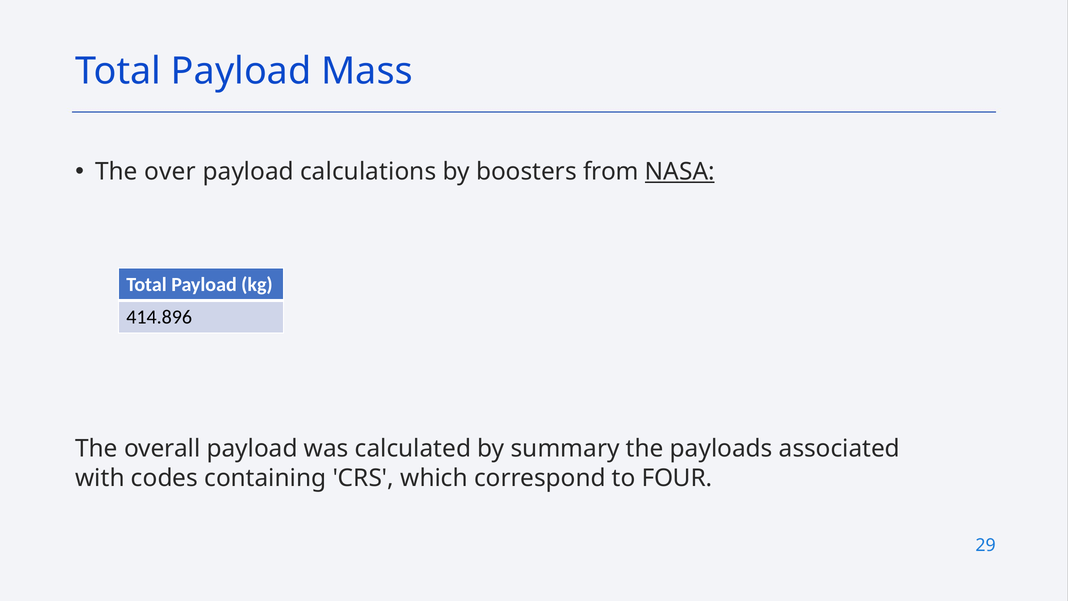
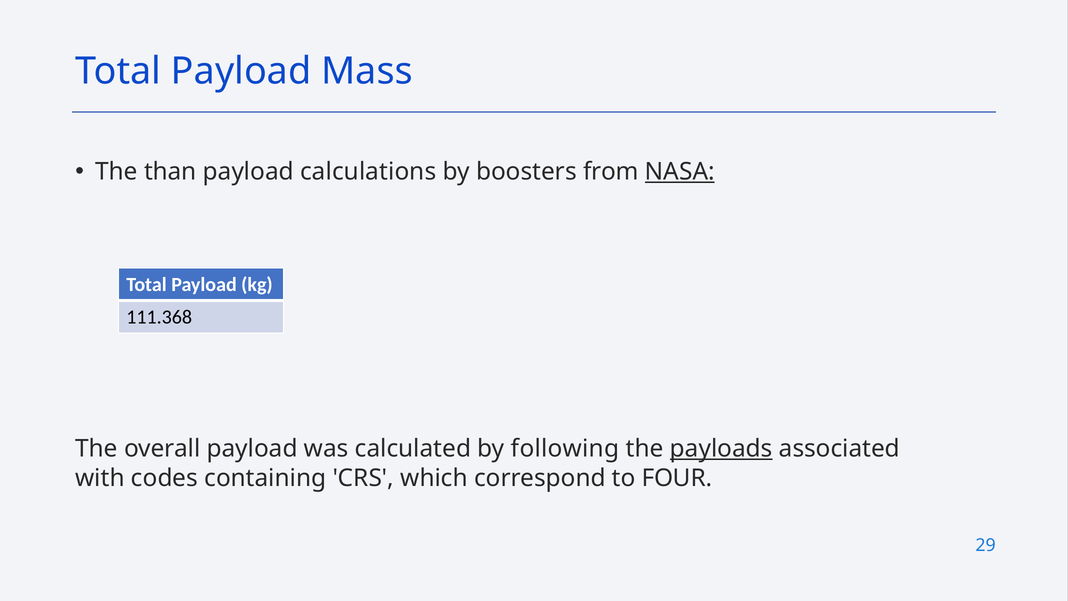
over: over -> than
414.896: 414.896 -> 111.368
summary: summary -> following
payloads underline: none -> present
